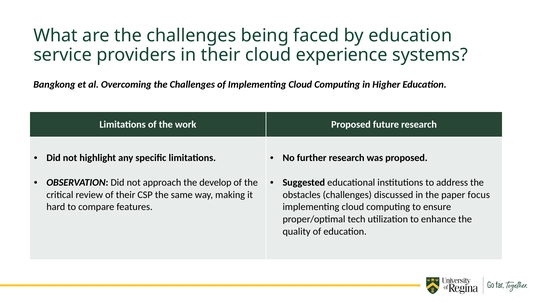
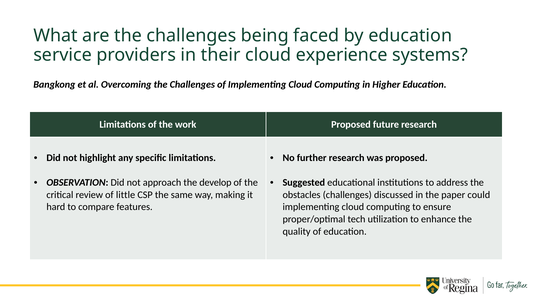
of their: their -> little
focus: focus -> could
